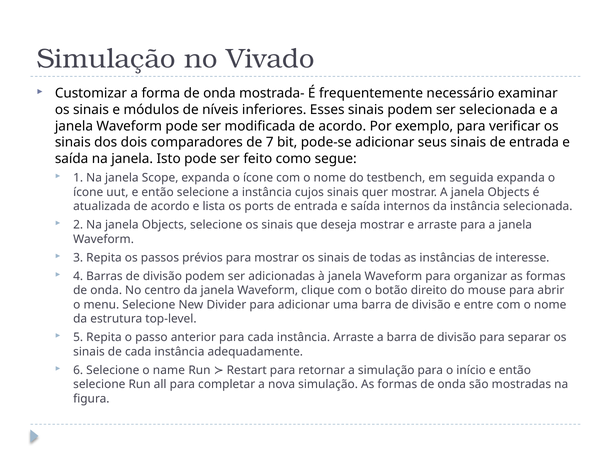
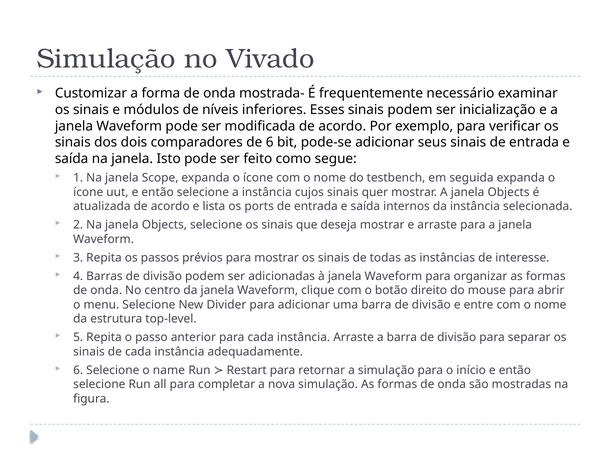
ser selecionada: selecionada -> inicialização
de 7: 7 -> 6
